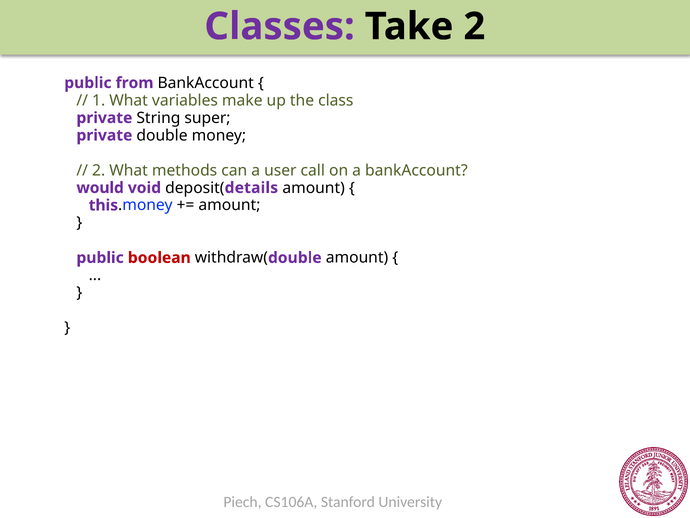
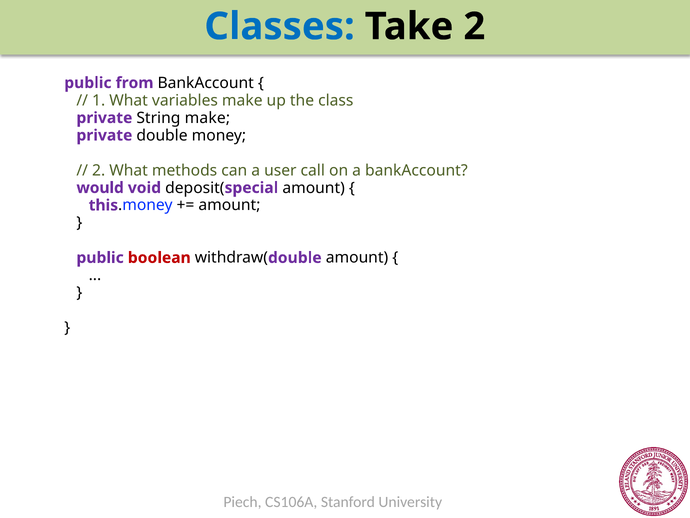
Classes colour: purple -> blue
String super: super -> make
details: details -> special
